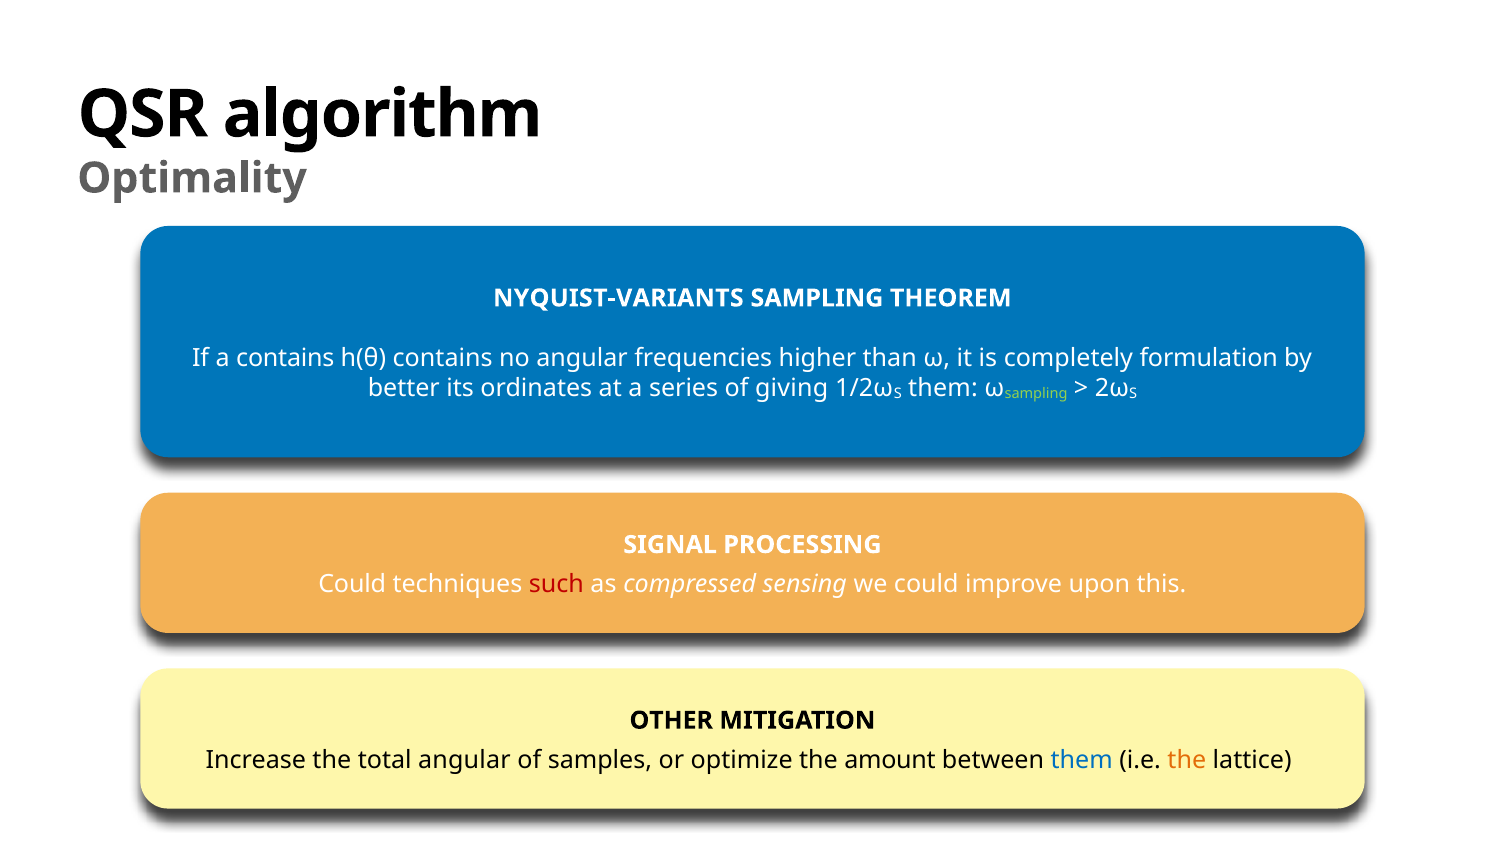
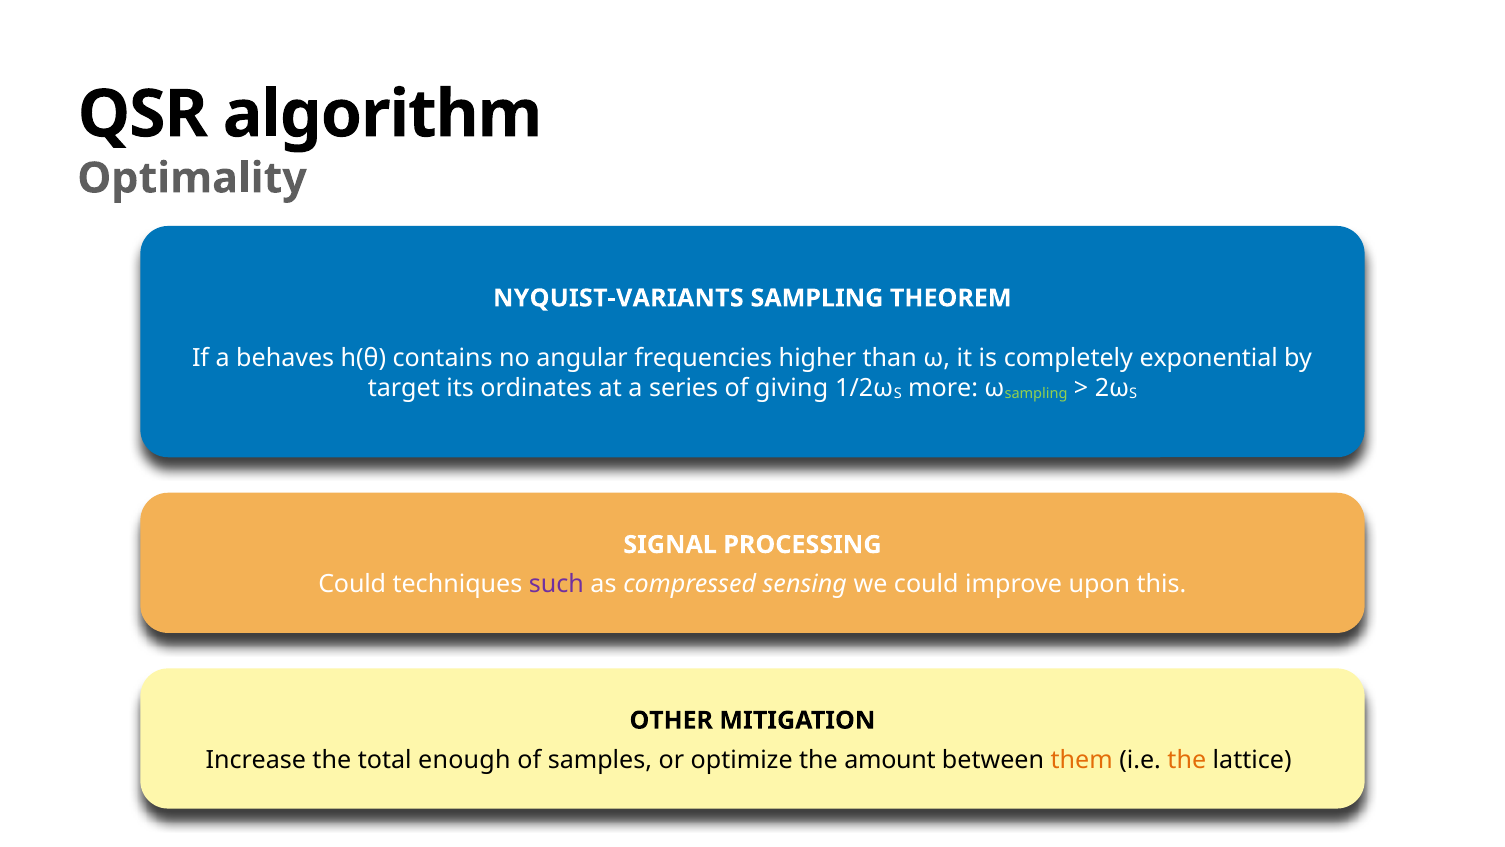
a contains: contains -> behaves
formulation: formulation -> exponential
better: better -> target
them at (943, 388): them -> more
such colour: red -> purple
total angular: angular -> enough
them at (1082, 760) colour: blue -> orange
